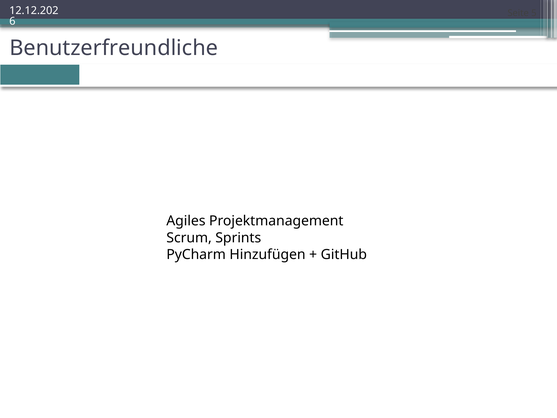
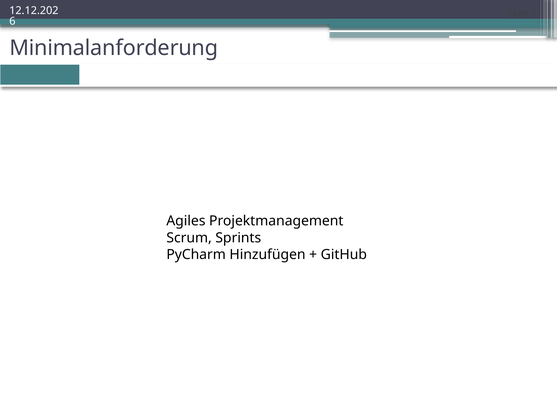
Benutzerfreundliche: Benutzerfreundliche -> Minimalanforderung
